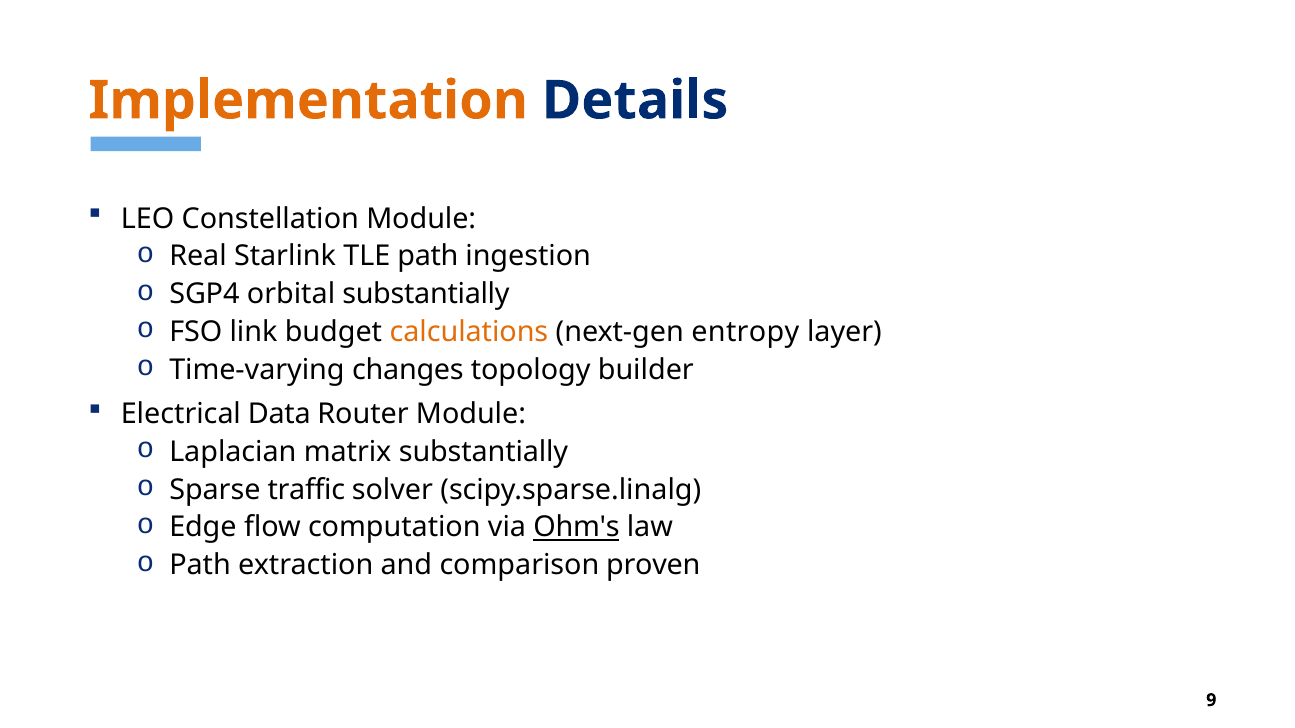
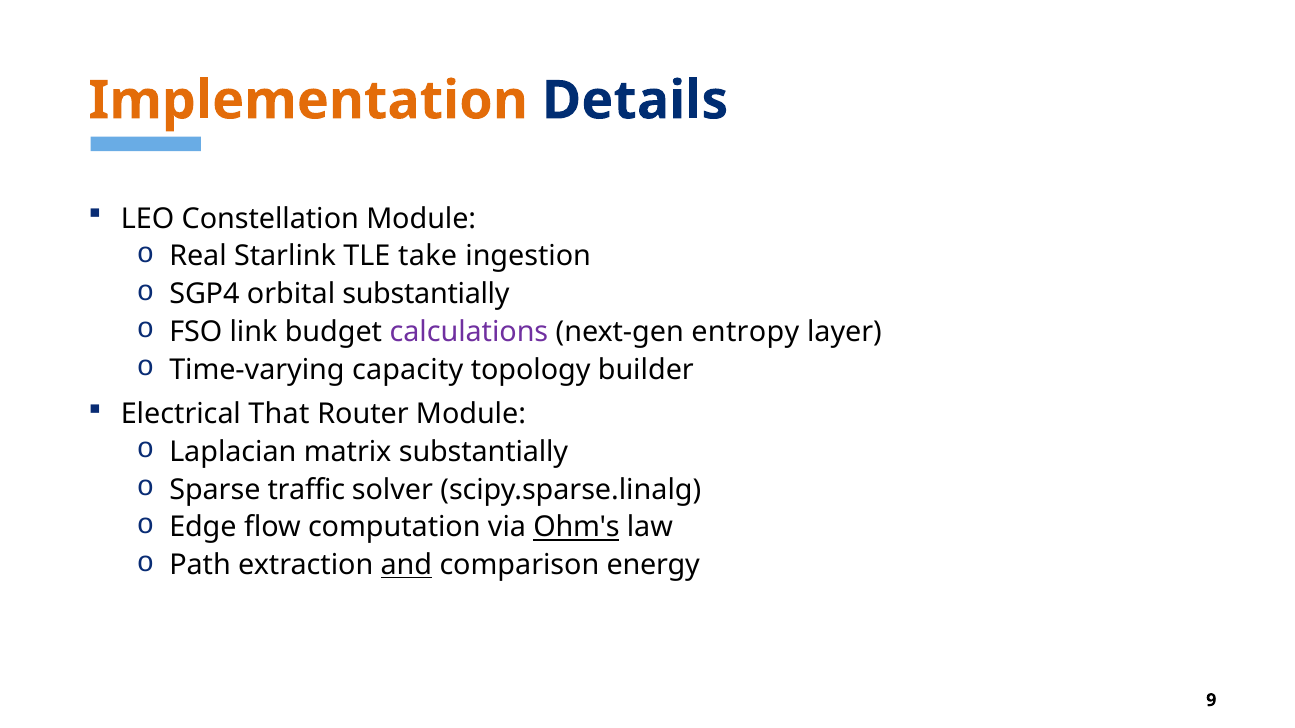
TLE path: path -> take
calculations colour: orange -> purple
changes: changes -> capacity
Data: Data -> That
and underline: none -> present
proven: proven -> energy
